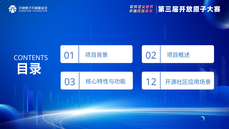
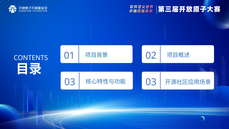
12 at (151, 82): 12 -> 03
